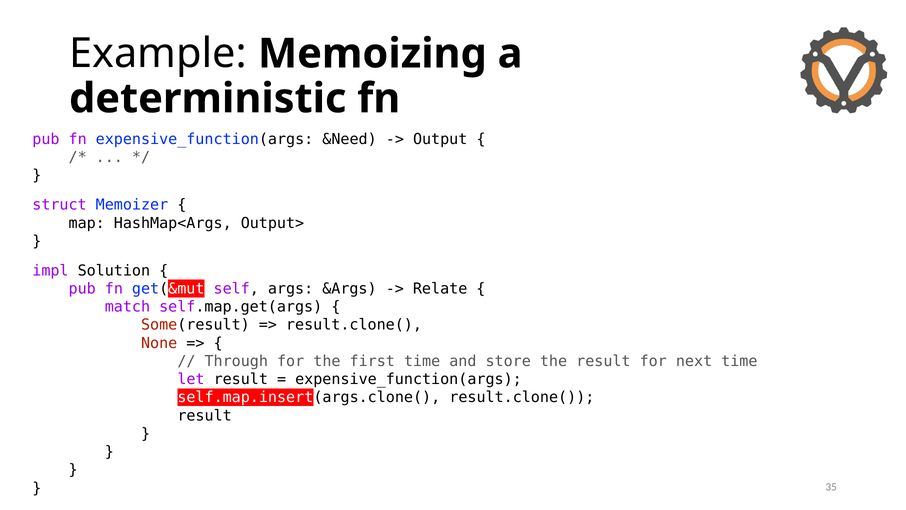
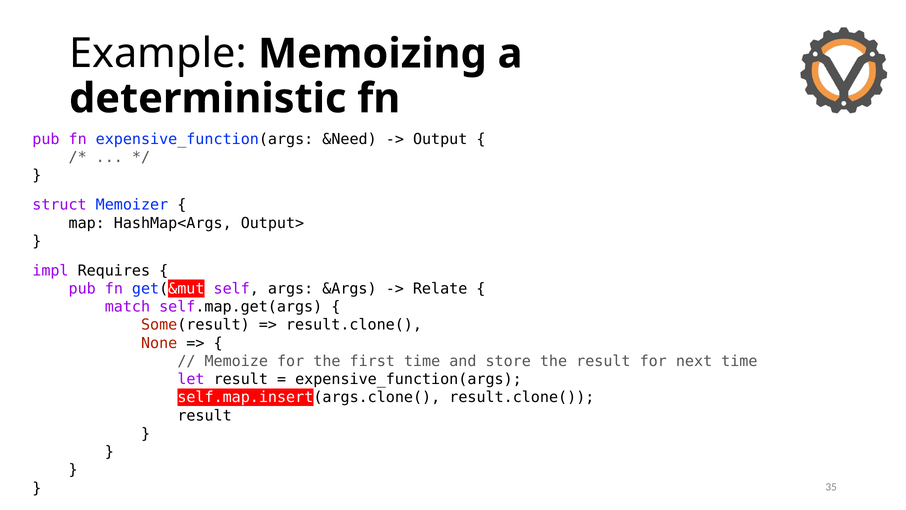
Solution: Solution -> Requires
Through: Through -> Memoize
